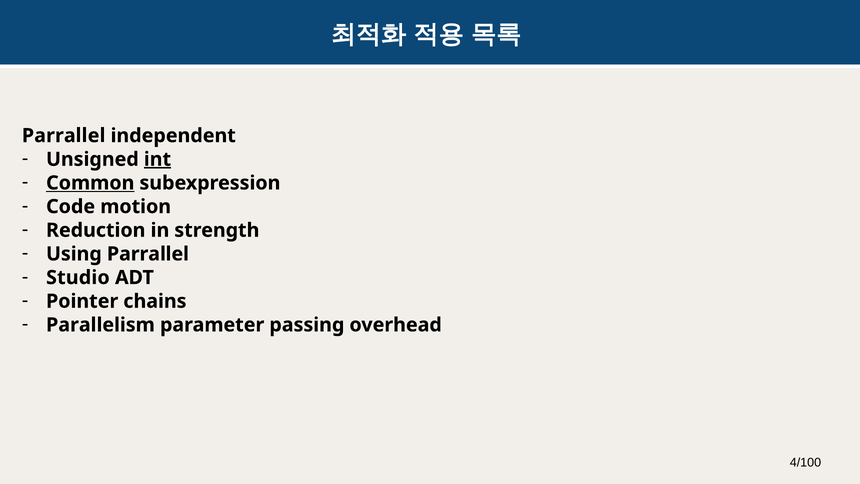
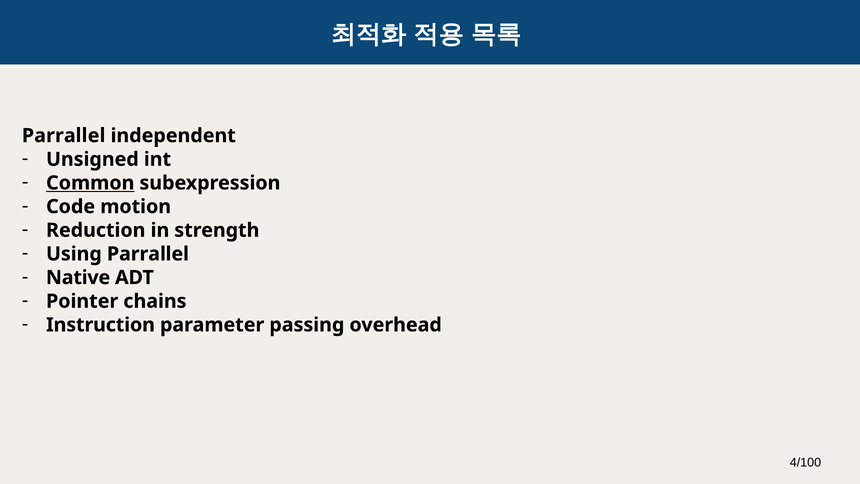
int underline: present -> none
Studio: Studio -> Native
Parallelism: Parallelism -> Instruction
